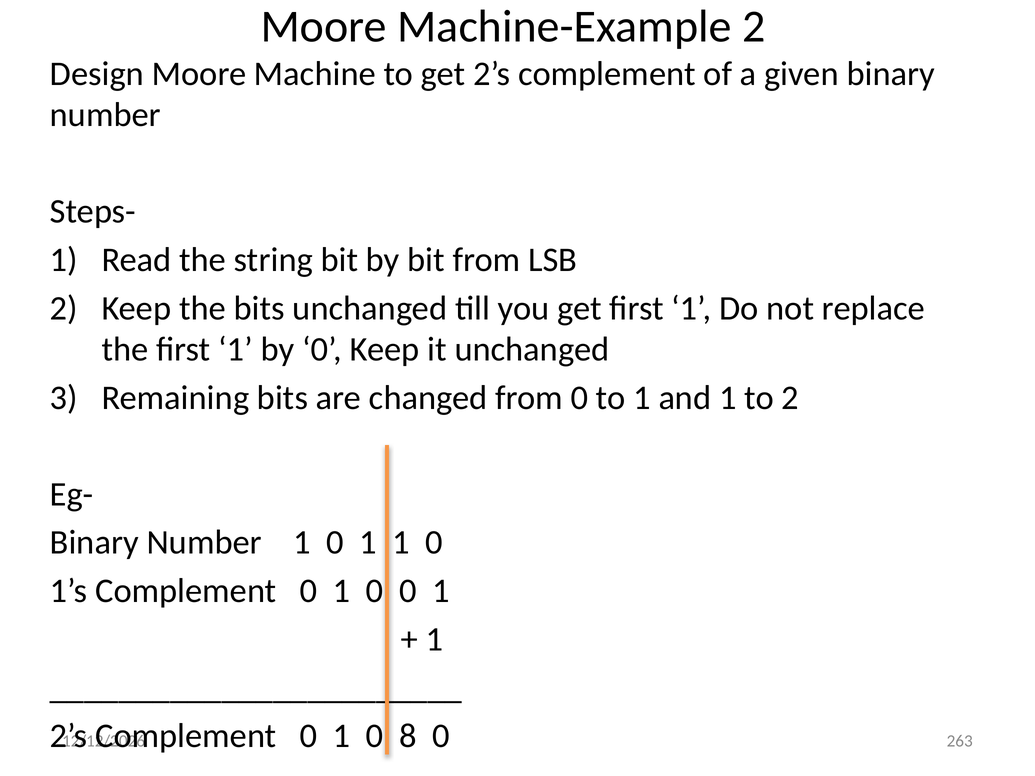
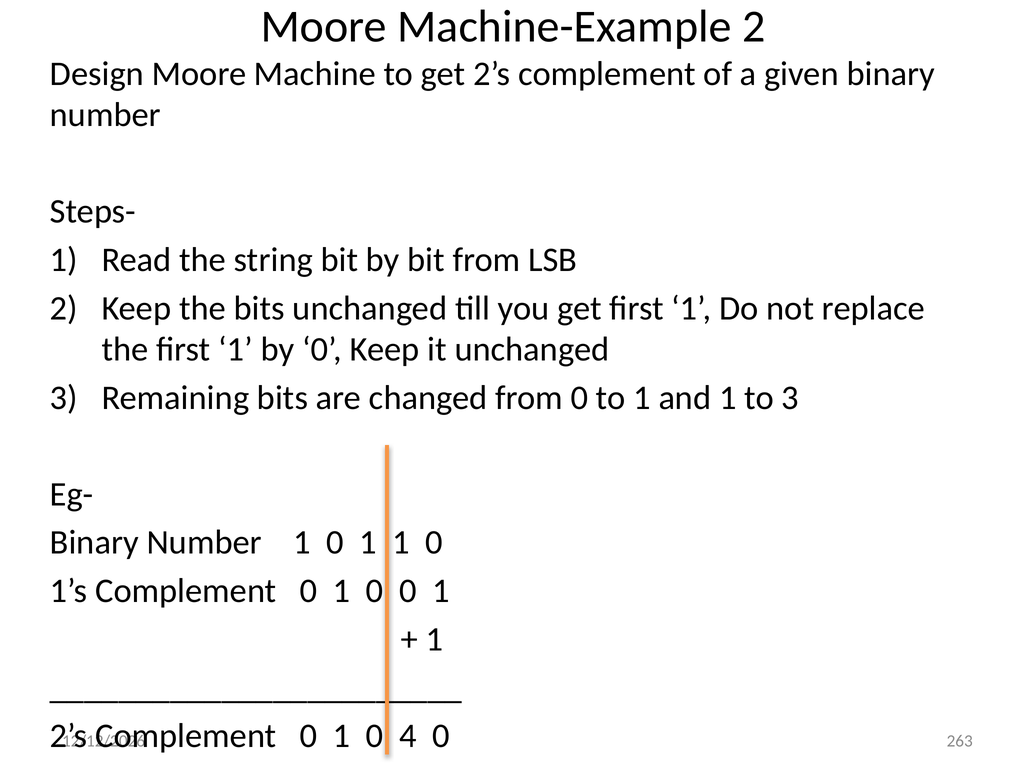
to 2: 2 -> 3
8: 8 -> 4
